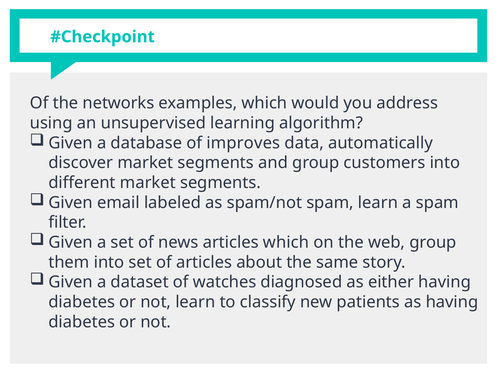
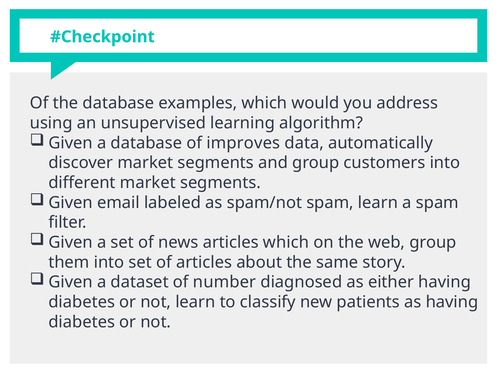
the networks: networks -> database
watches: watches -> number
